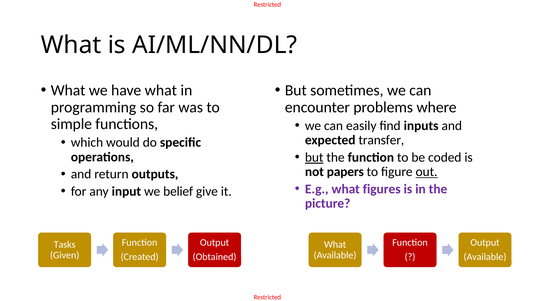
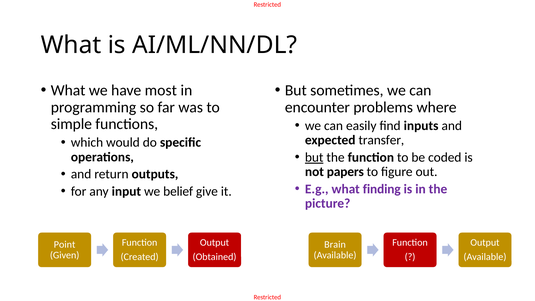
have what: what -> most
out underline: present -> none
figures: figures -> finding
Tasks: Tasks -> Point
What at (335, 244): What -> Brain
